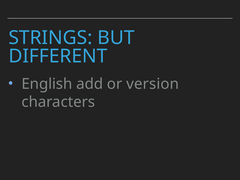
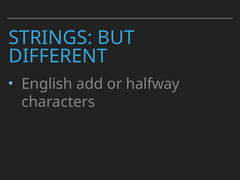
version: version -> halfway
